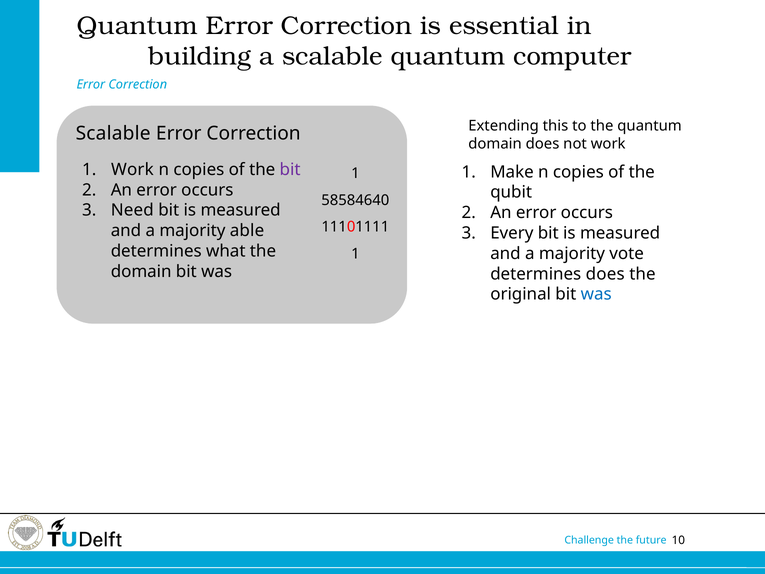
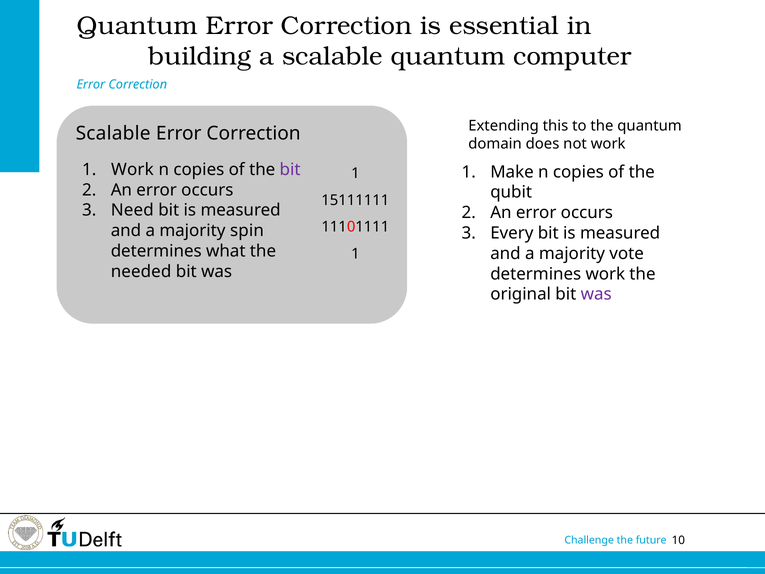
58584640: 58584640 -> 15111111
able: able -> spin
domain at (141, 271): domain -> needed
determines does: does -> work
was at (596, 294) colour: blue -> purple
